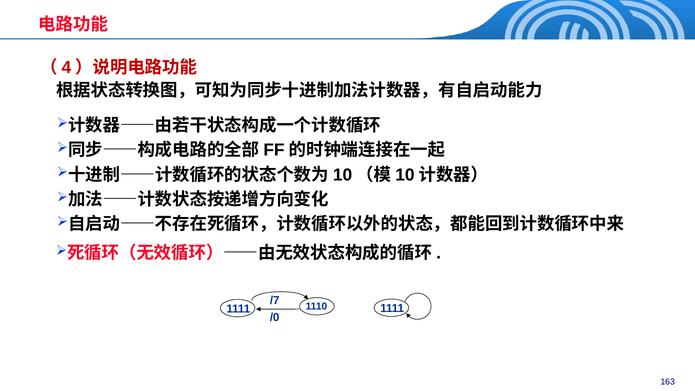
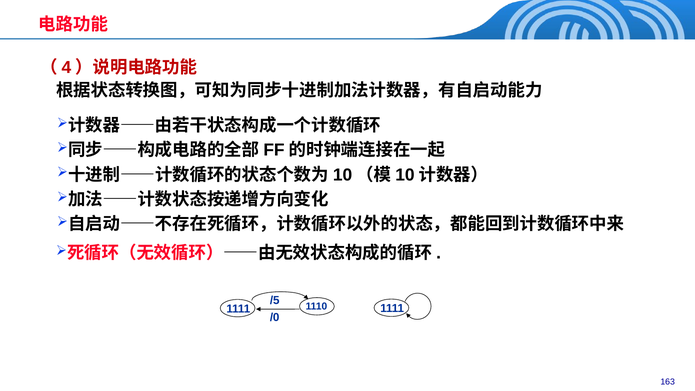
/7: /7 -> /5
